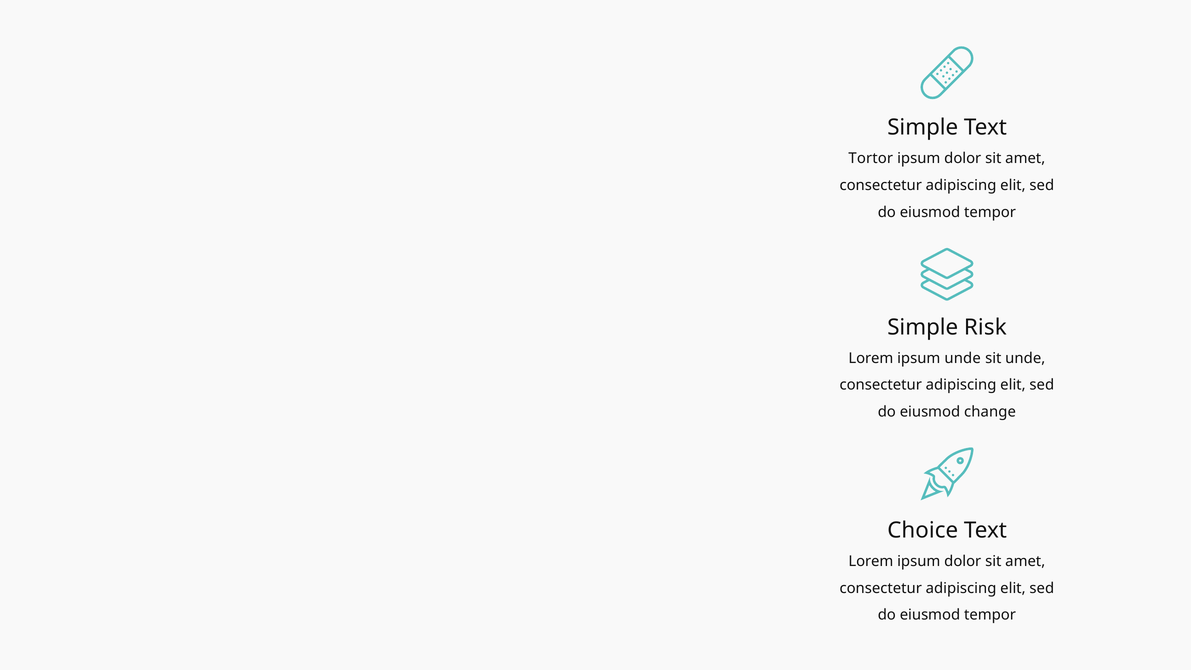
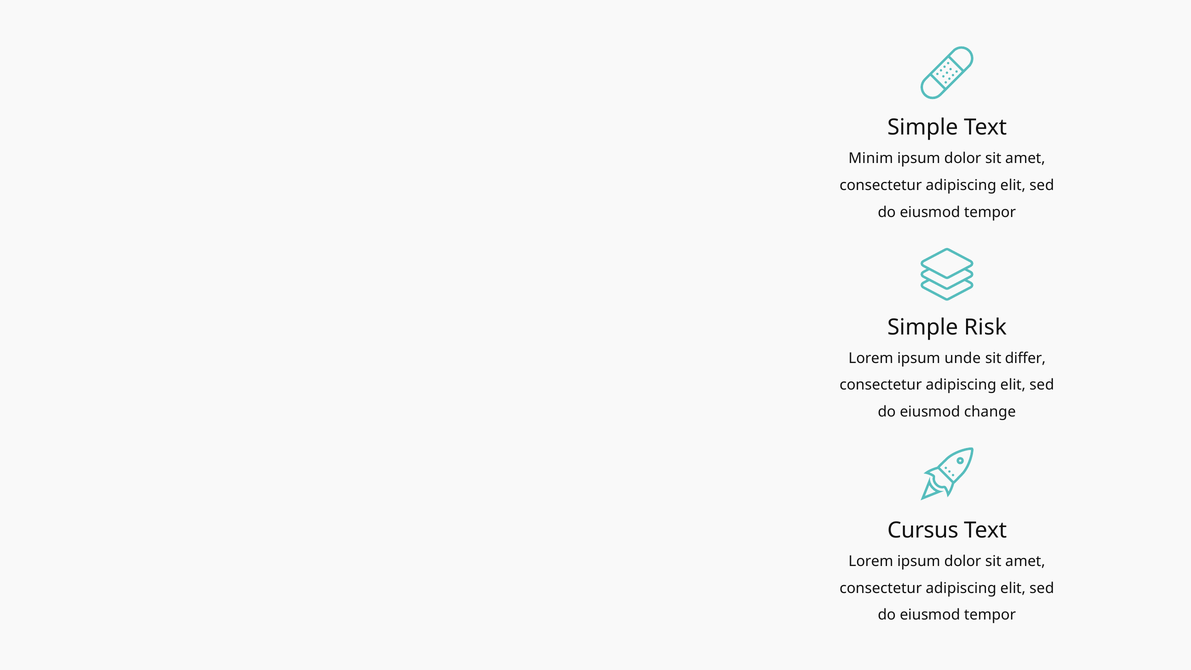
Tortor: Tortor -> Minim
sit unde: unde -> differ
Choice: Choice -> Cursus
